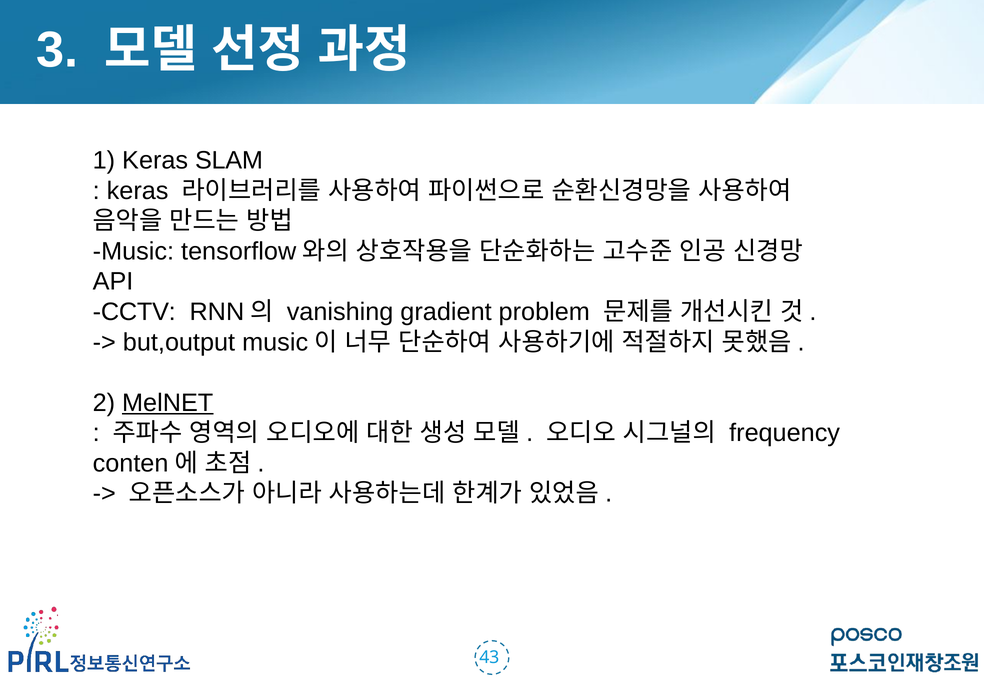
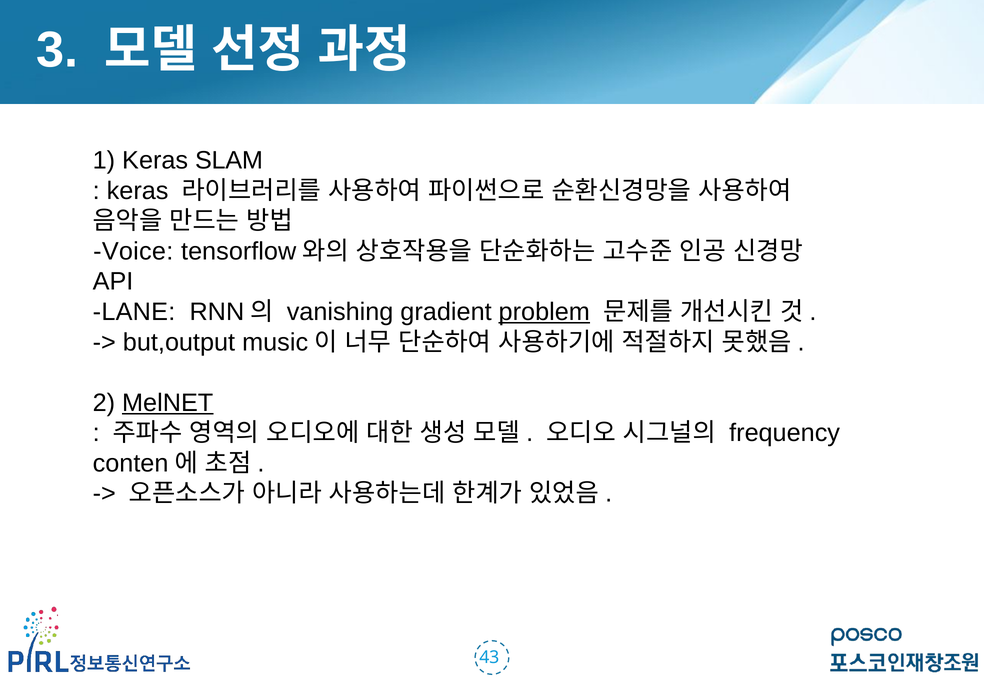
Music: Music -> Voice
CCTV: CCTV -> LANE
problem underline: none -> present
